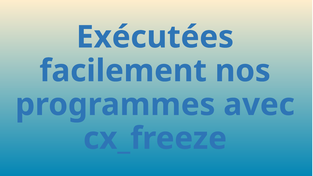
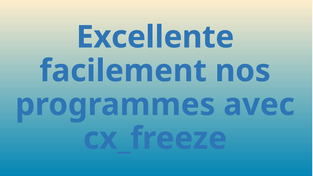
Exécutées: Exécutées -> Excellente
